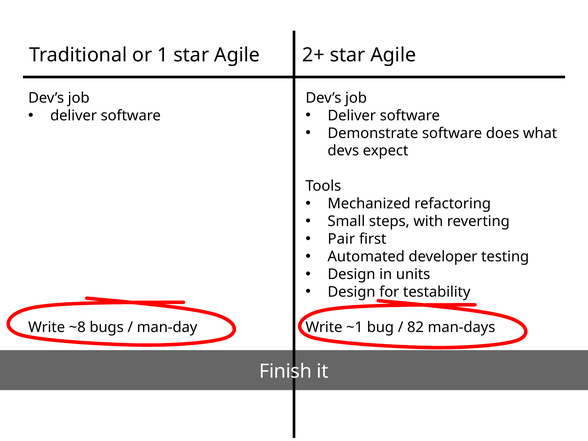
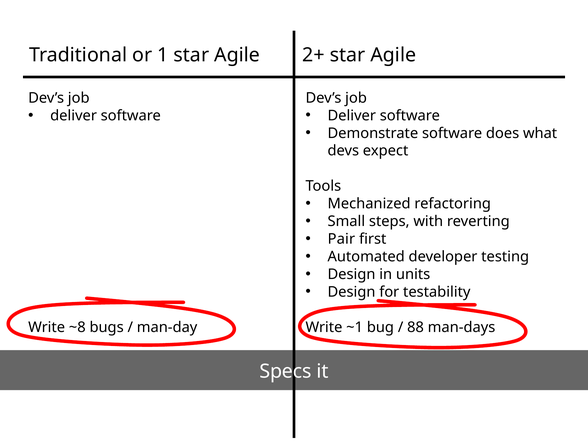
82: 82 -> 88
Finish: Finish -> Specs
